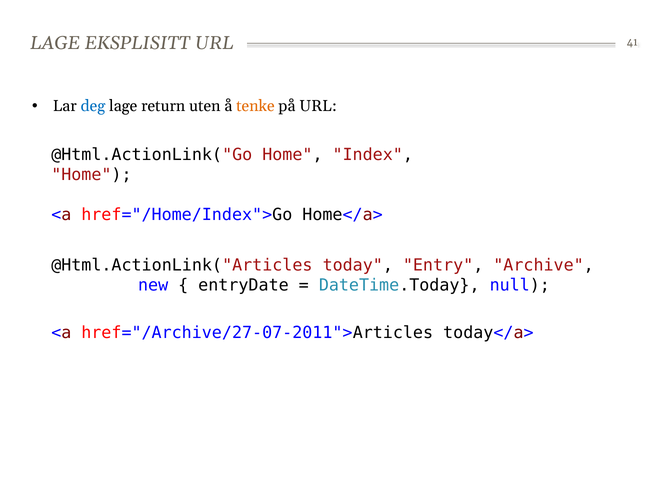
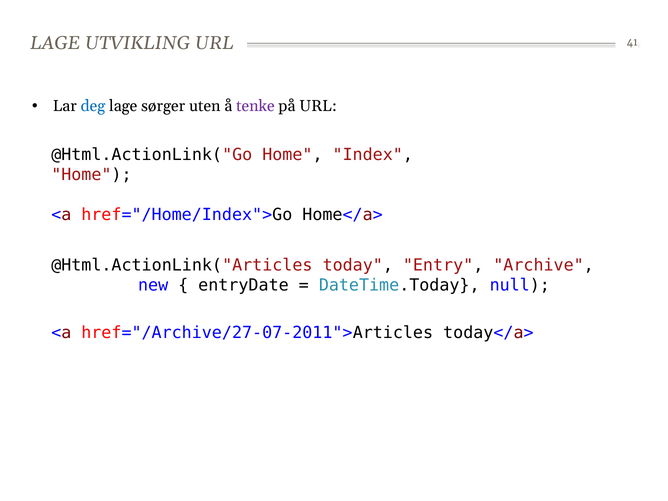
EKSPLISITT: EKSPLISITT -> UTVIKLING
return: return -> sørger
tenke colour: orange -> purple
